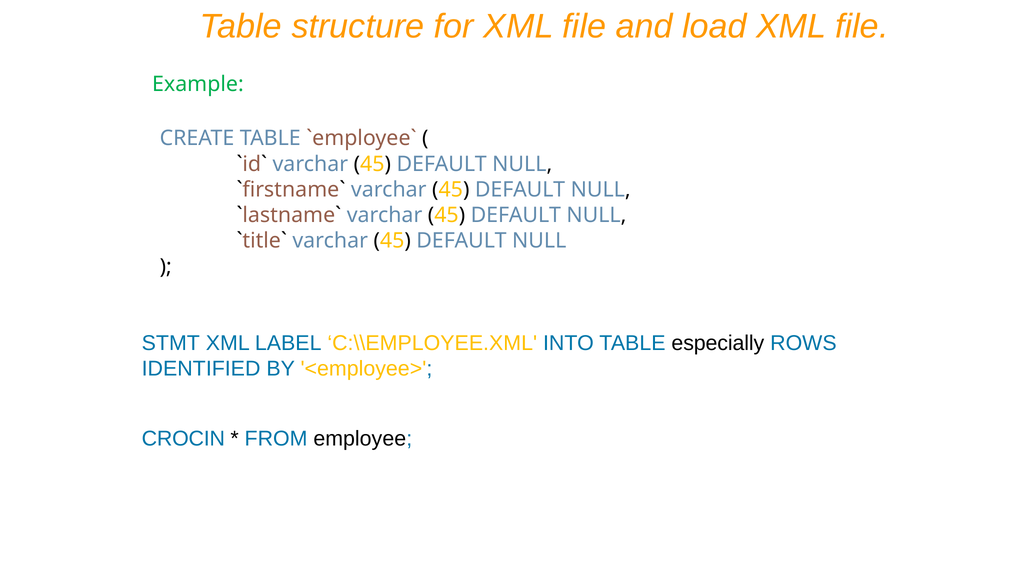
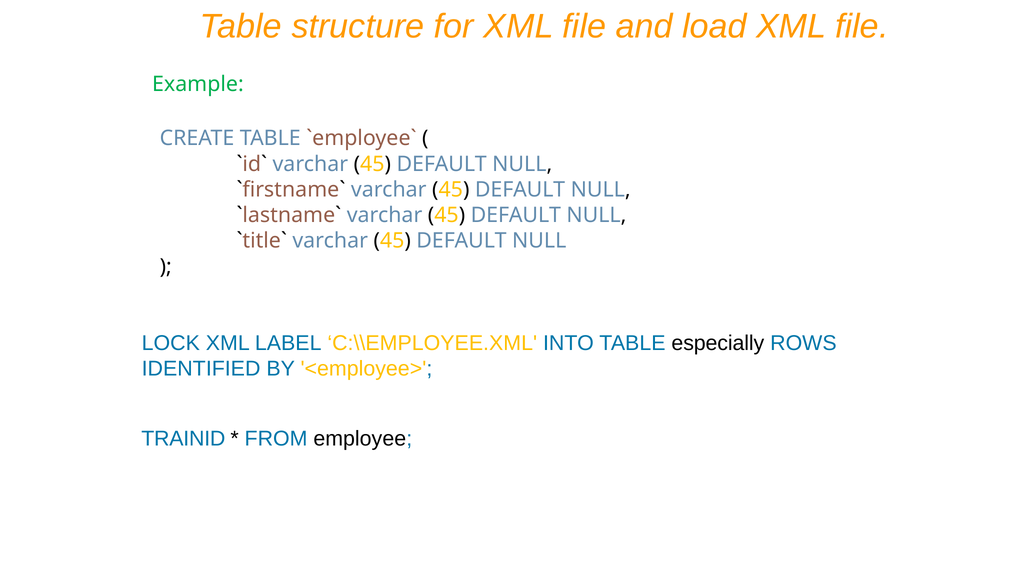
STMT: STMT -> LOCK
CROCIN: CROCIN -> TRAINID
